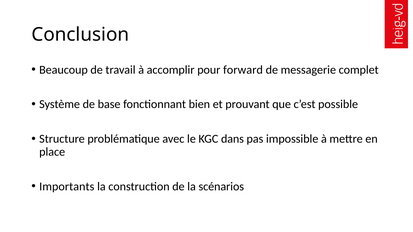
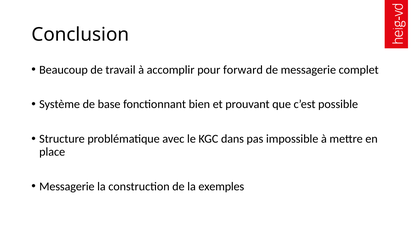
Importants at (67, 187): Importants -> Messagerie
scénarios: scénarios -> exemples
